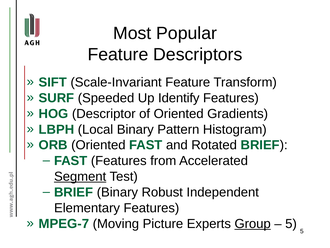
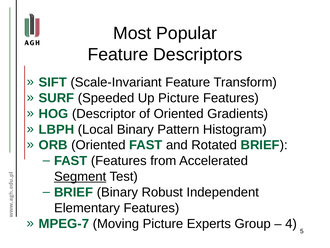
Up Identify: Identify -> Picture
Group underline: present -> none
5 at (291, 223): 5 -> 4
